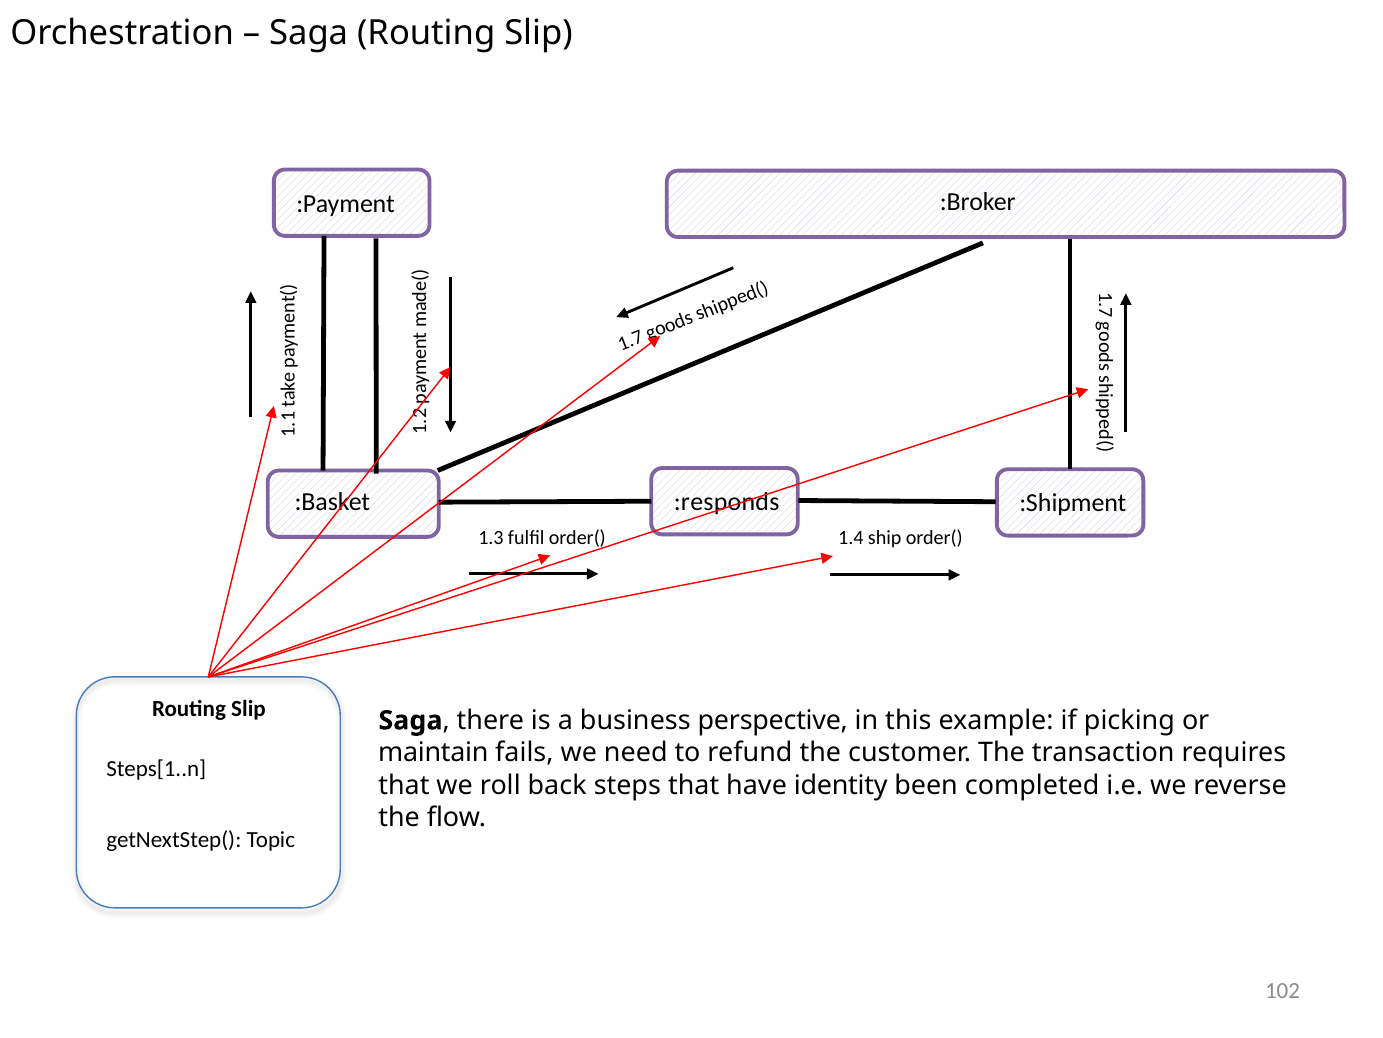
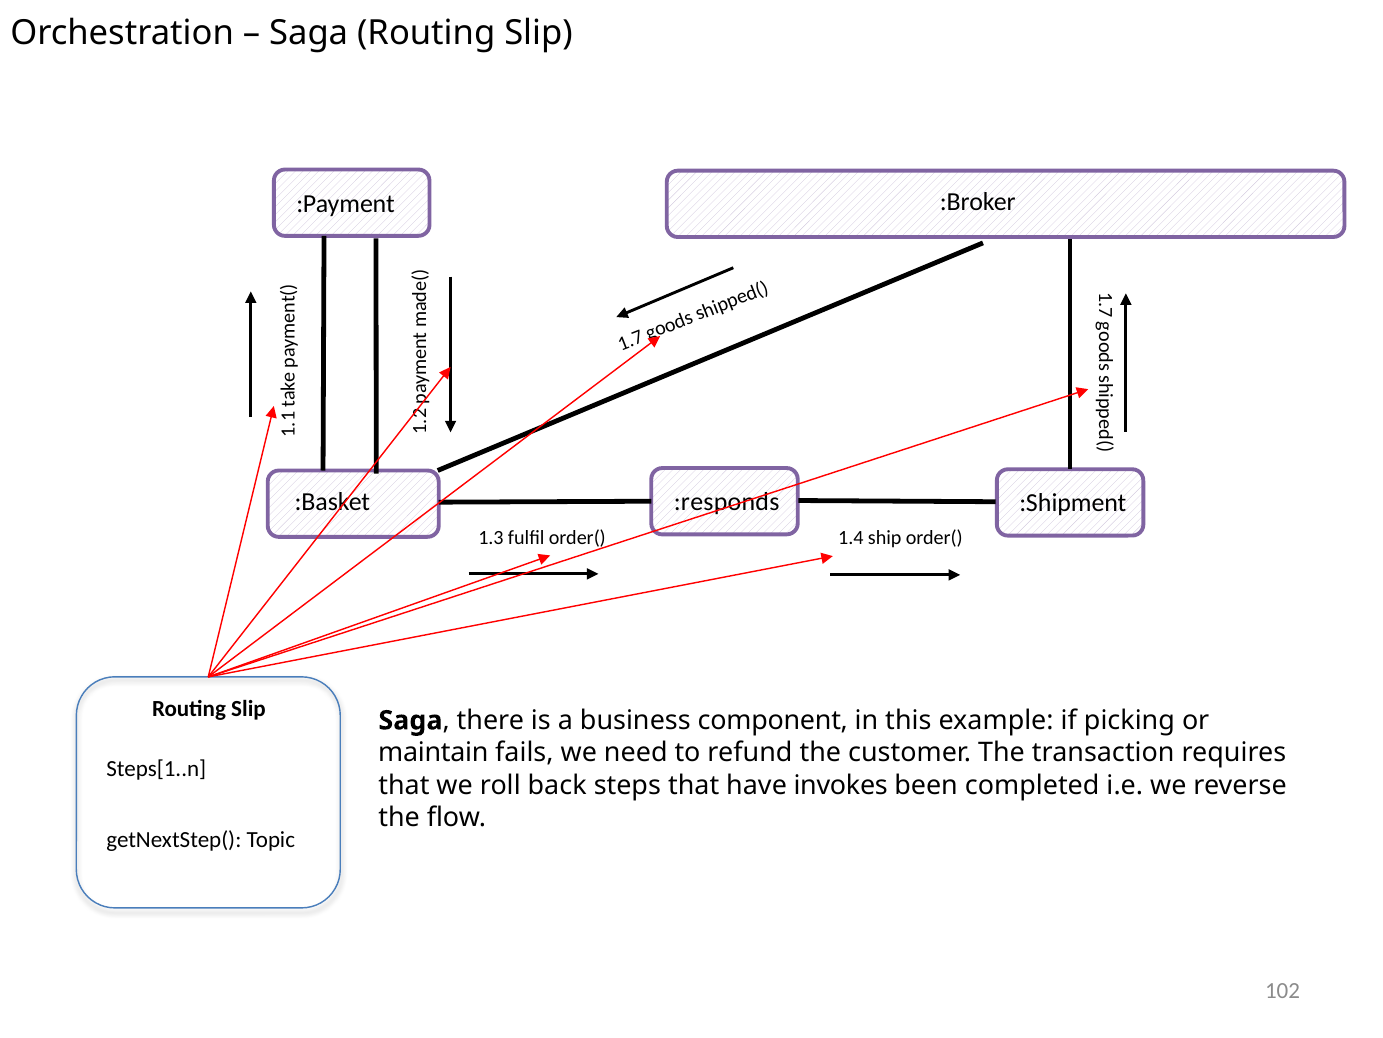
perspective: perspective -> component
identity: identity -> invokes
